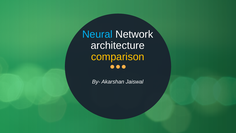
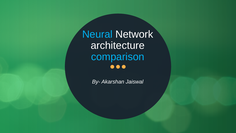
comparison colour: yellow -> light blue
